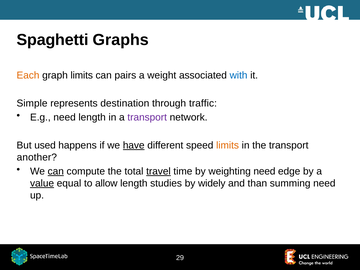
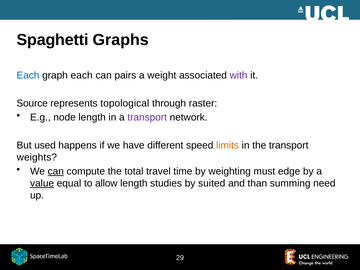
Each at (28, 75) colour: orange -> blue
graph limits: limits -> each
with colour: blue -> purple
Simple: Simple -> Source
destination: destination -> topological
traffic: traffic -> raster
E.g need: need -> node
have underline: present -> none
another: another -> weights
travel underline: present -> none
weighting need: need -> must
widely: widely -> suited
